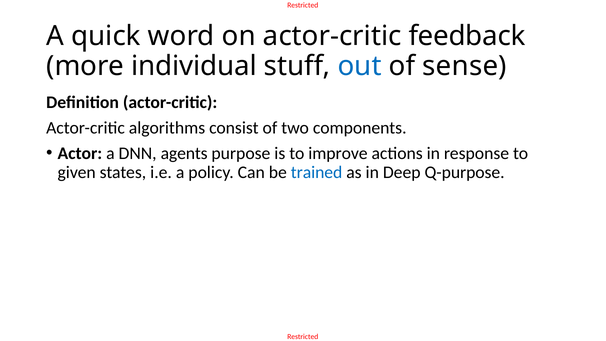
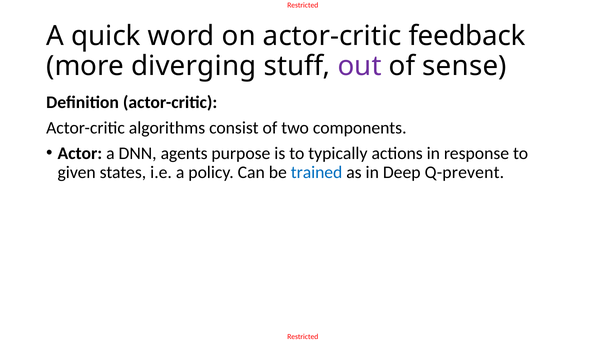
individual: individual -> diverging
out colour: blue -> purple
improve: improve -> typically
Q-purpose: Q-purpose -> Q-prevent
